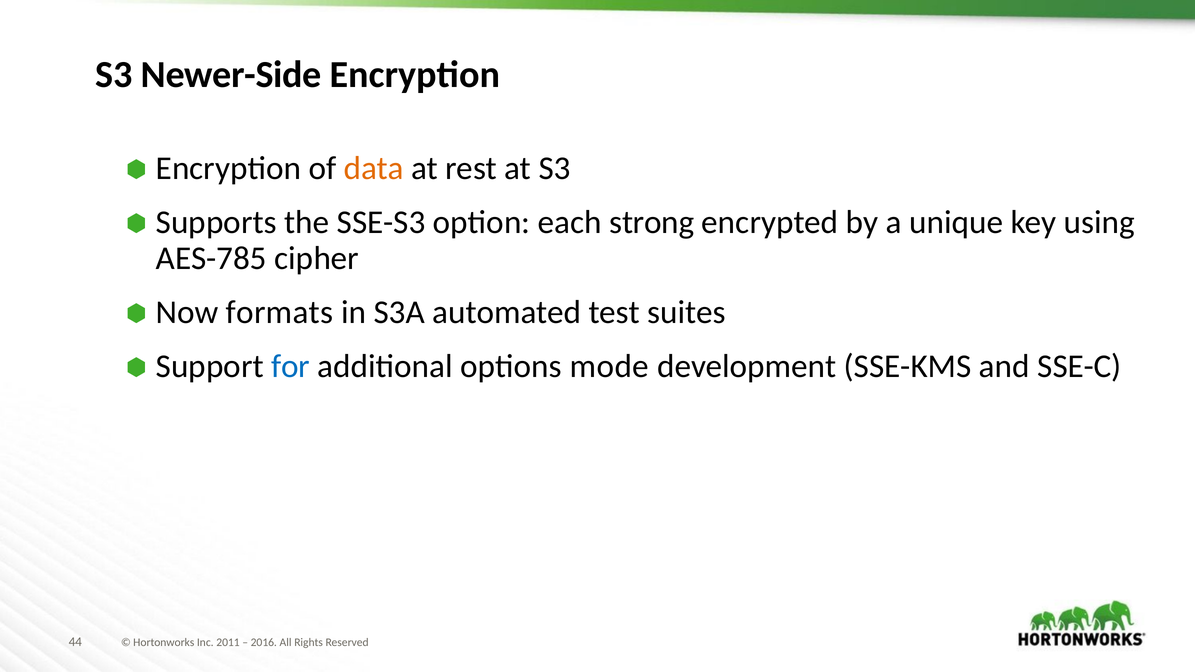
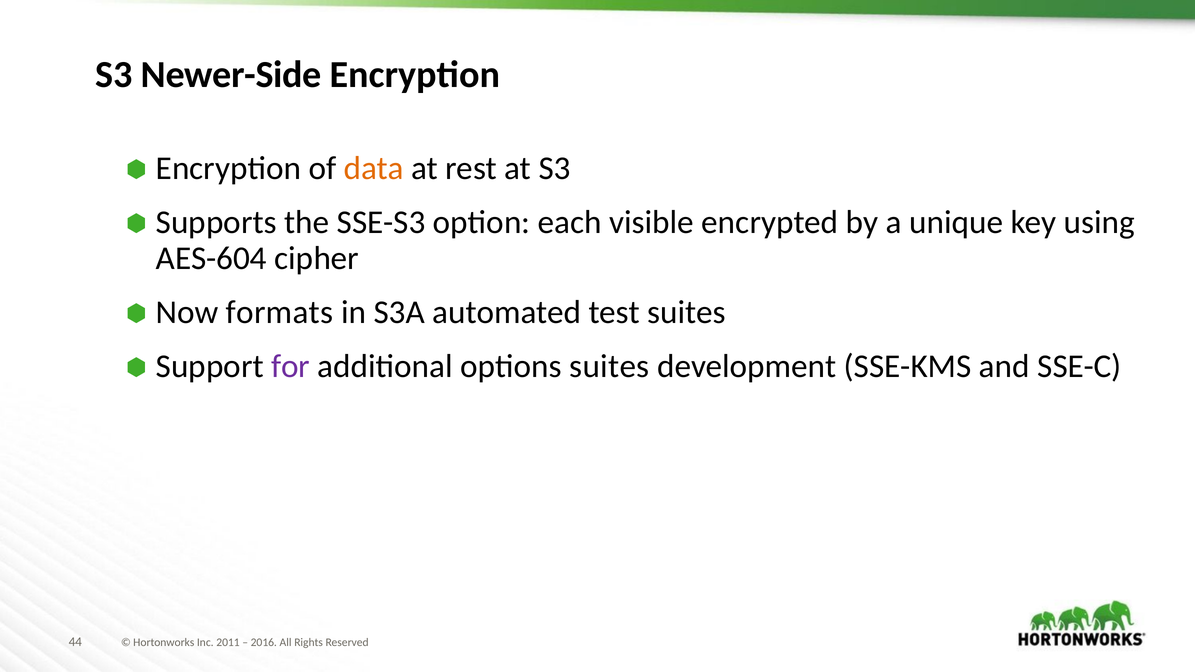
strong: strong -> visible
AES-785: AES-785 -> AES-604
for colour: blue -> purple
options mode: mode -> suites
